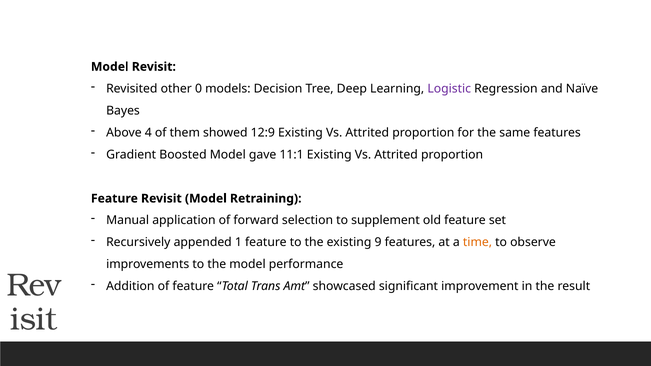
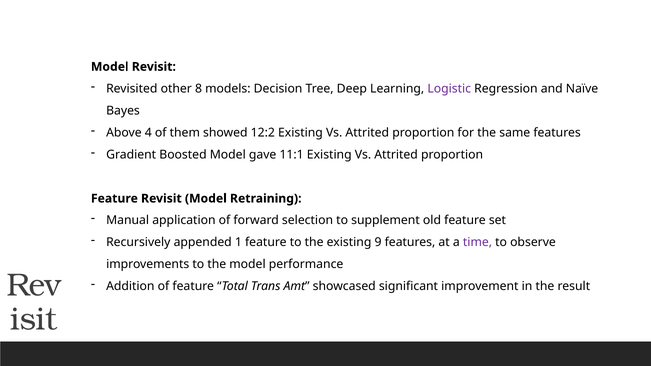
0: 0 -> 8
12:9: 12:9 -> 12:2
time colour: orange -> purple
